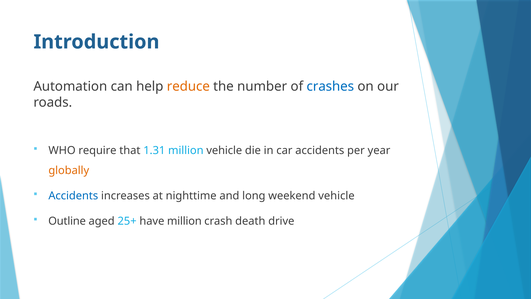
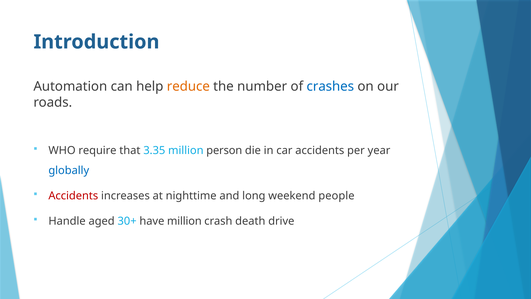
1.31: 1.31 -> 3.35
million vehicle: vehicle -> person
globally colour: orange -> blue
Accidents at (73, 196) colour: blue -> red
weekend vehicle: vehicle -> people
Outline: Outline -> Handle
25+: 25+ -> 30+
